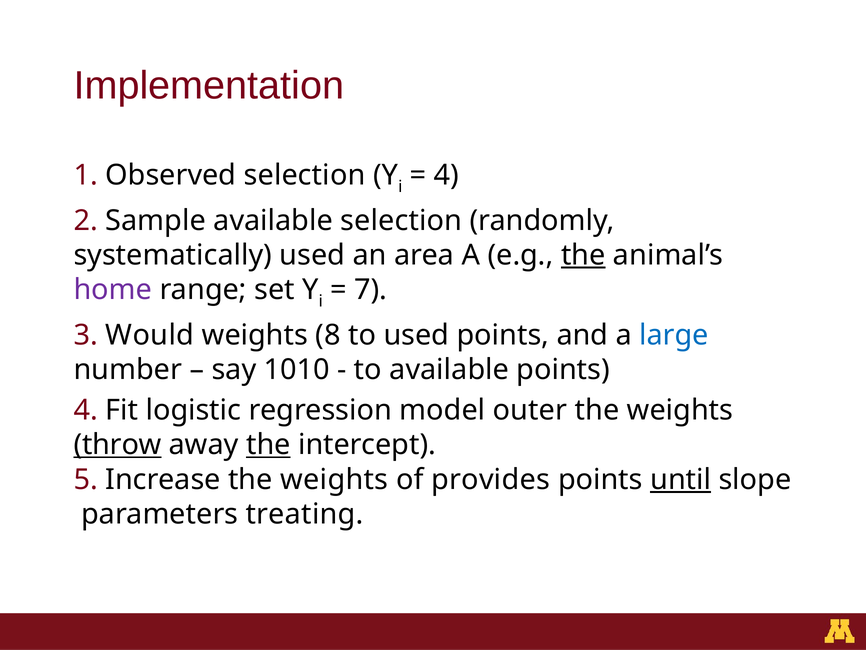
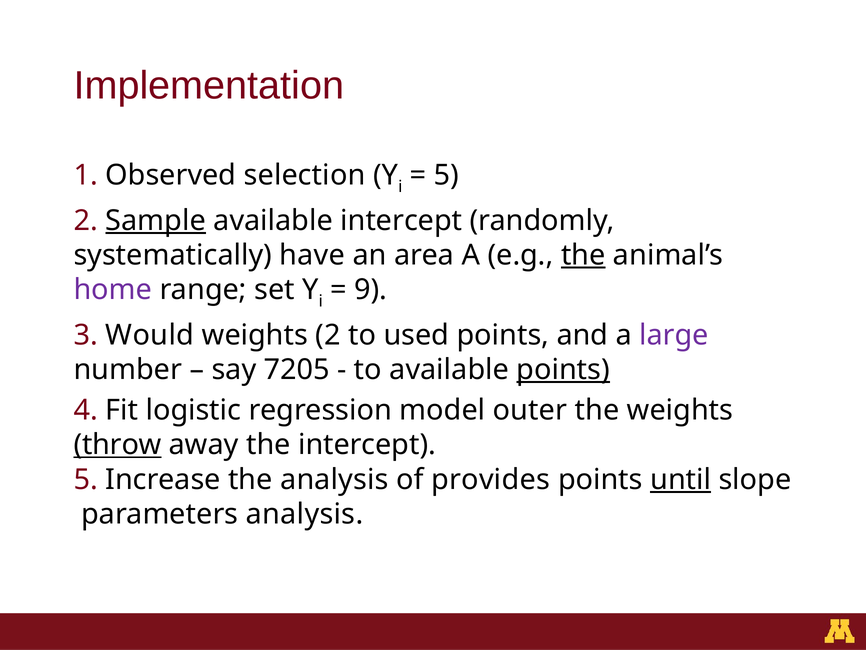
4 at (446, 175): 4 -> 5
Sample underline: none -> present
available selection: selection -> intercept
systematically used: used -> have
7: 7 -> 9
weights 8: 8 -> 2
large colour: blue -> purple
1010: 1010 -> 7205
points at (563, 369) underline: none -> present
the at (268, 444) underline: present -> none
Increase the weights: weights -> analysis
parameters treating: treating -> analysis
